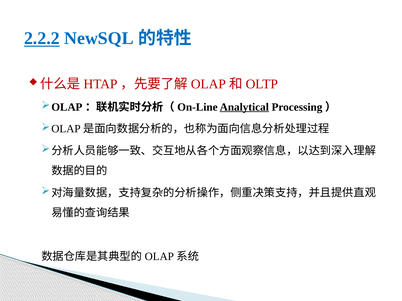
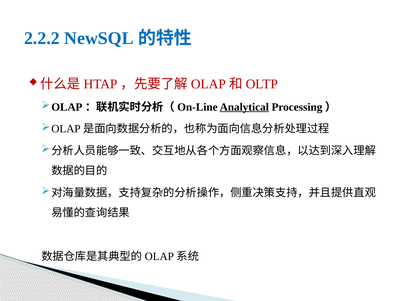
2.2.2 underline: present -> none
